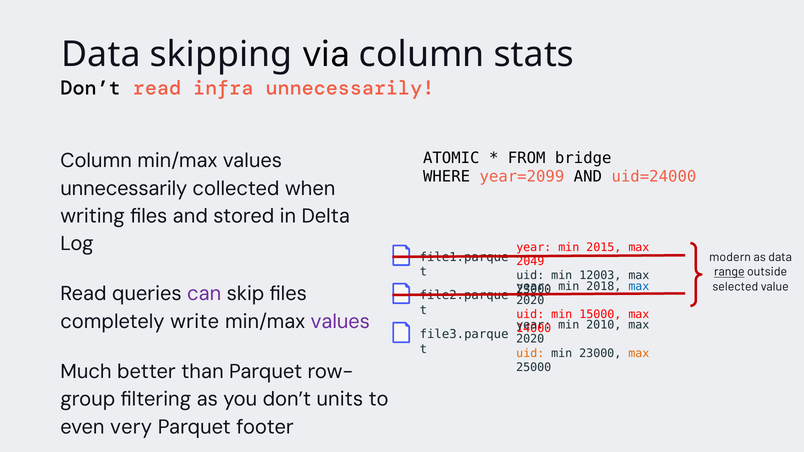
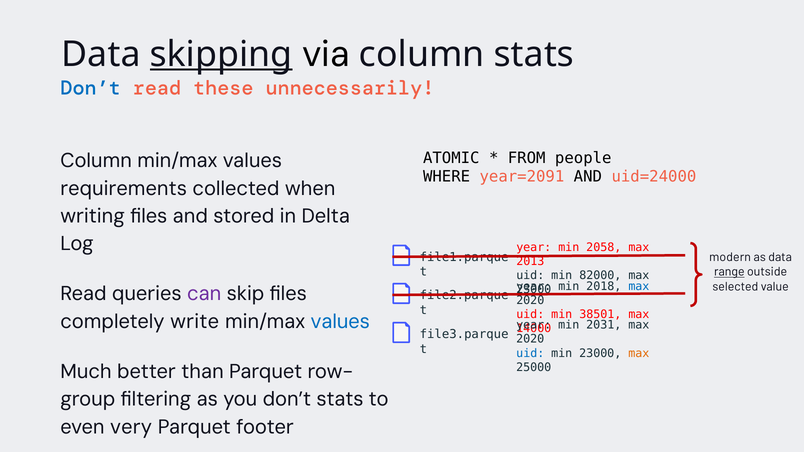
skipping underline: none -> present
Don’t at (91, 88) colour: black -> blue
infra: infra -> these
bridge: bridge -> people
year=2099: year=2099 -> year=2091
unnecessarily at (124, 189): unnecessarily -> requirements
2015: 2015 -> 2058
2049: 2049 -> 2013
12003: 12003 -> 82000
15000: 15000 -> 38501
values at (340, 322) colour: purple -> blue
2010: 2010 -> 2031
uid at (530, 353) colour: orange -> blue
don’t units: units -> stats
